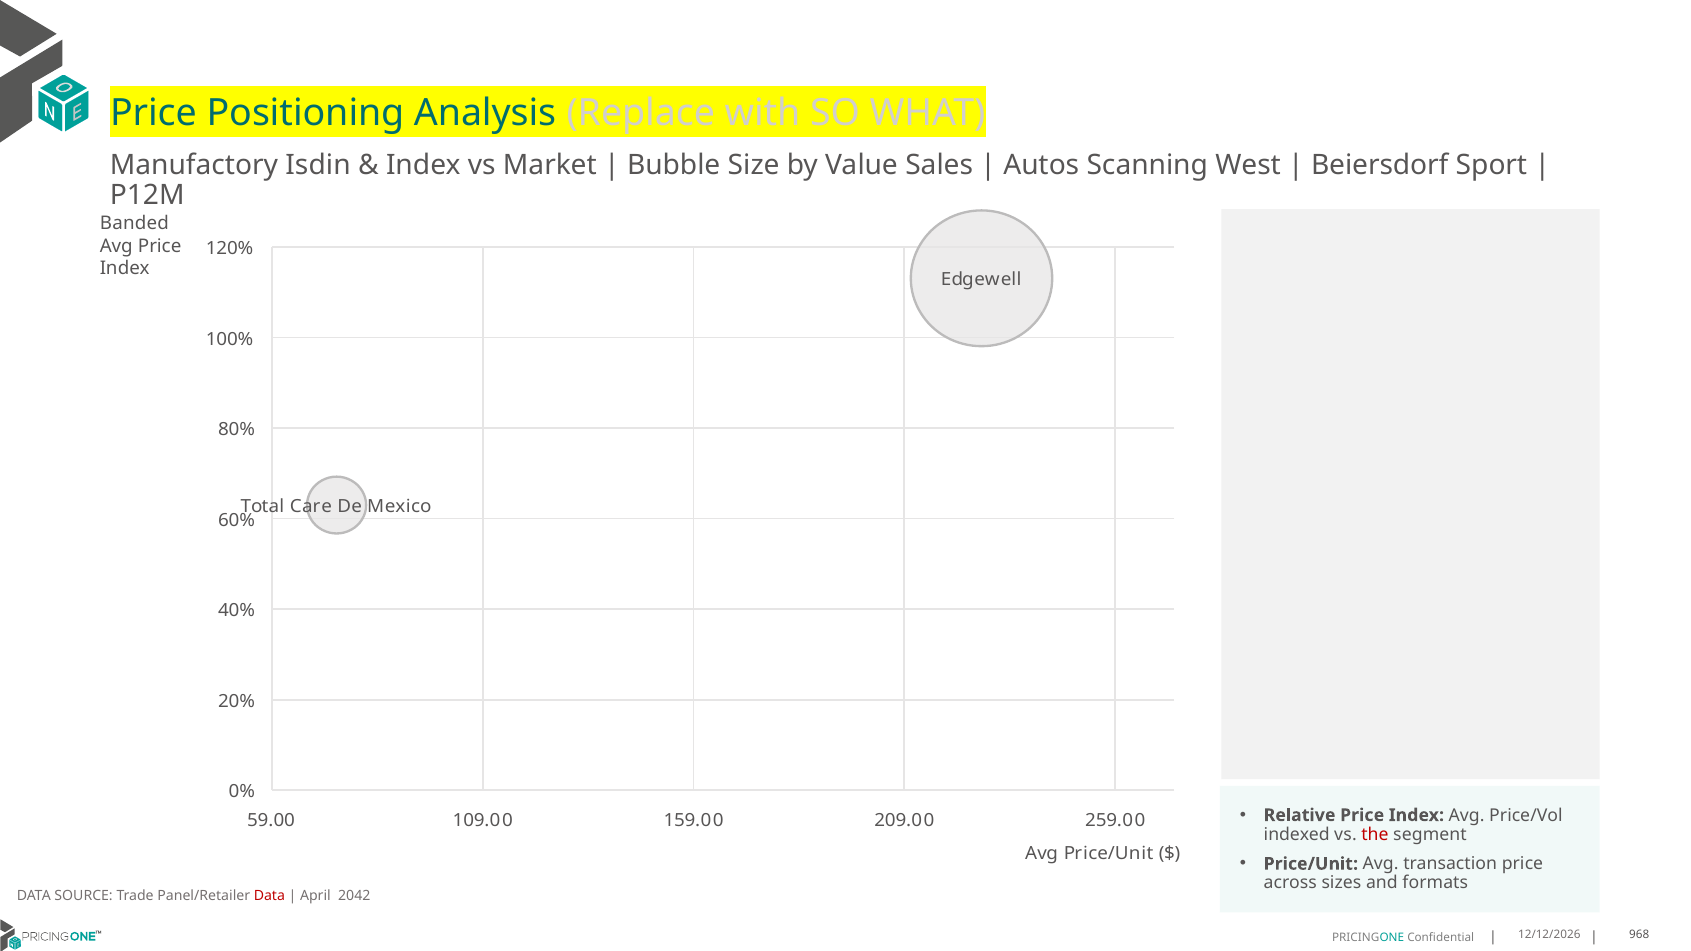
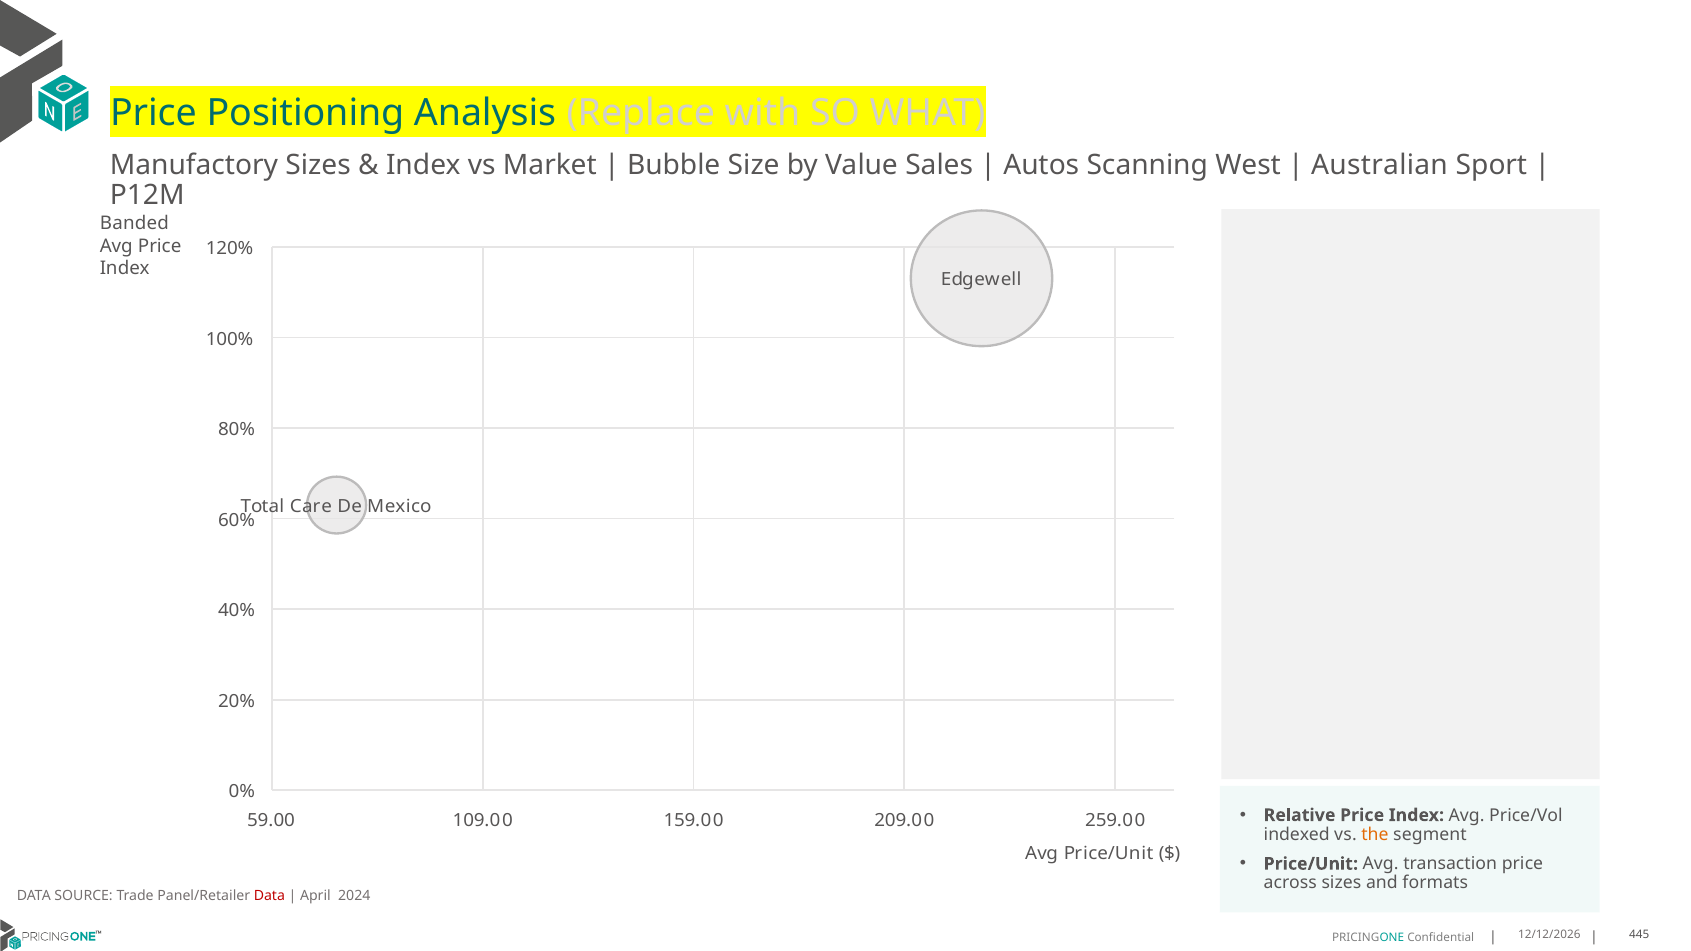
Manufactory Isdin: Isdin -> Sizes
Beiersdorf: Beiersdorf -> Australian
the colour: red -> orange
2042: 2042 -> 2024
968: 968 -> 445
